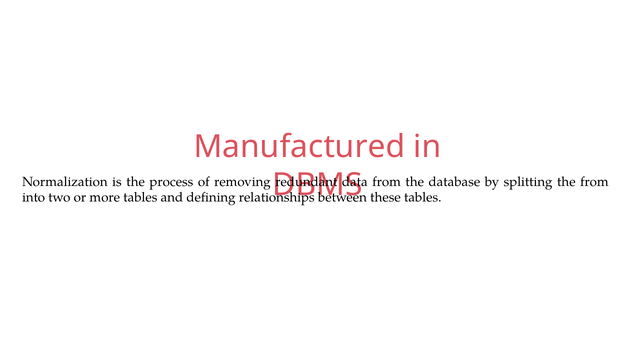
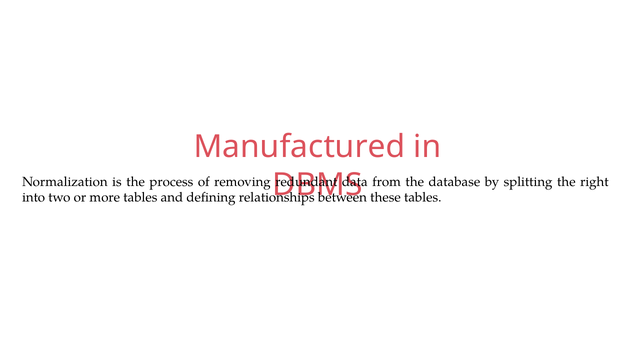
the from: from -> right
